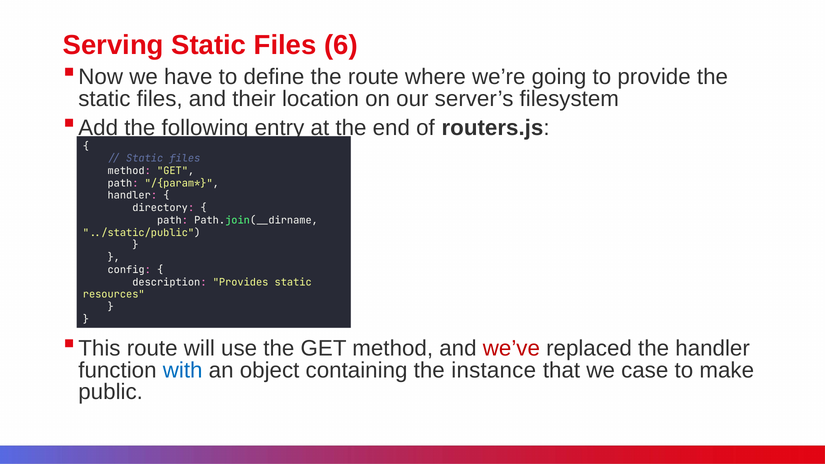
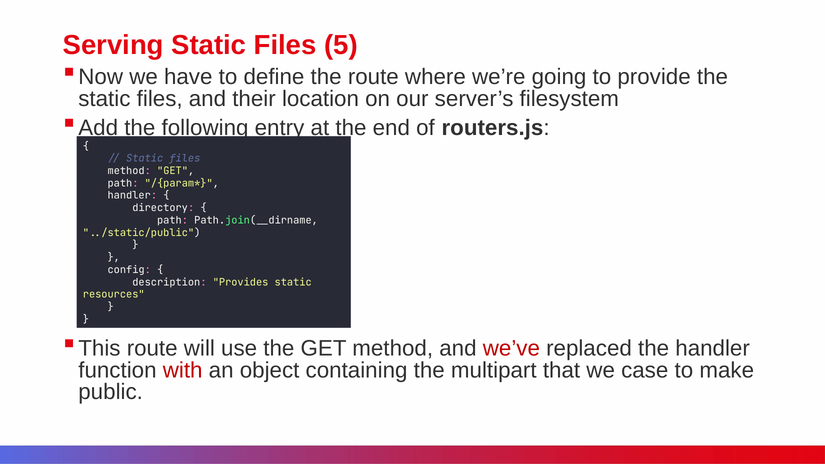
6: 6 -> 5
with colour: blue -> red
instance: instance -> multipart
